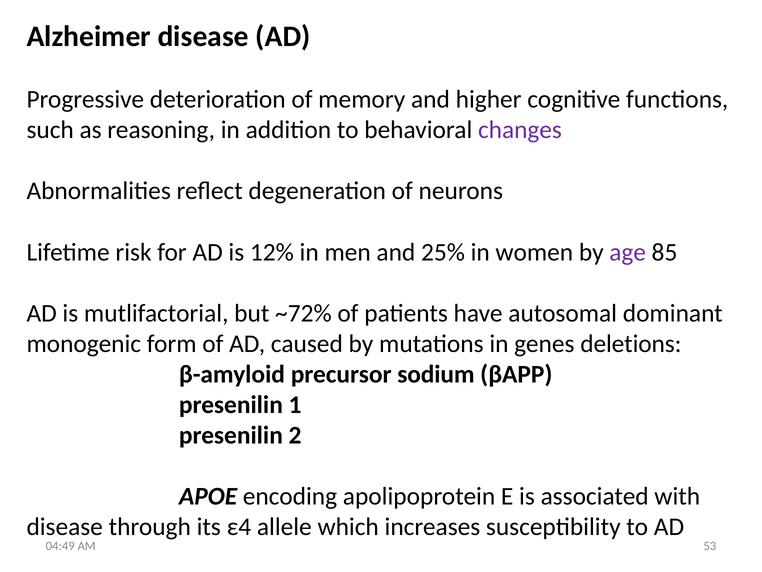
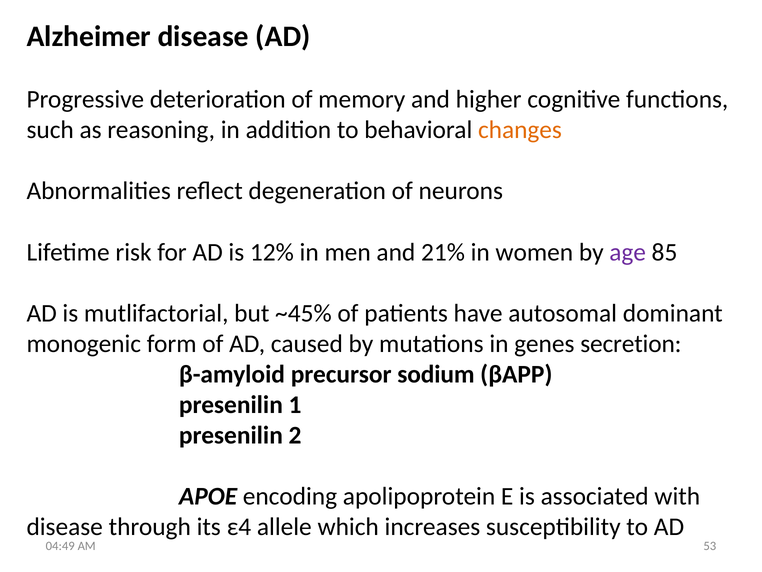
changes colour: purple -> orange
25%: 25% -> 21%
~72%: ~72% -> ~45%
deletions: deletions -> secretion
